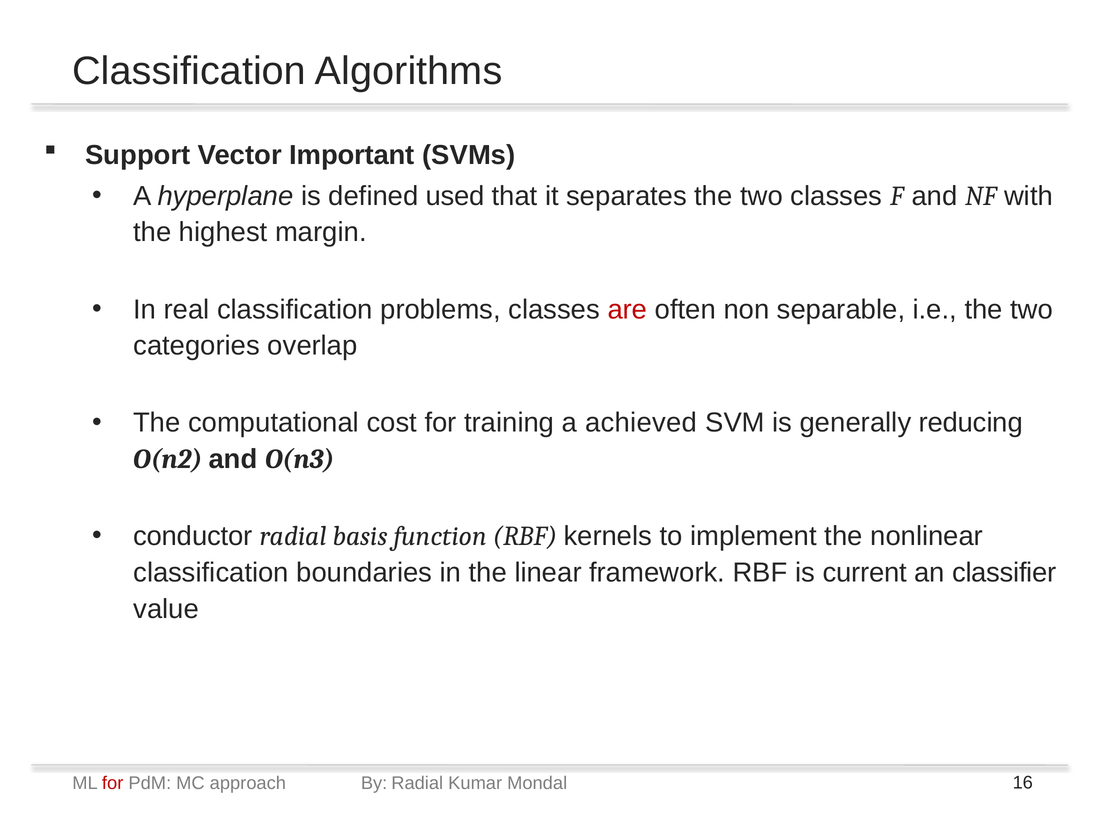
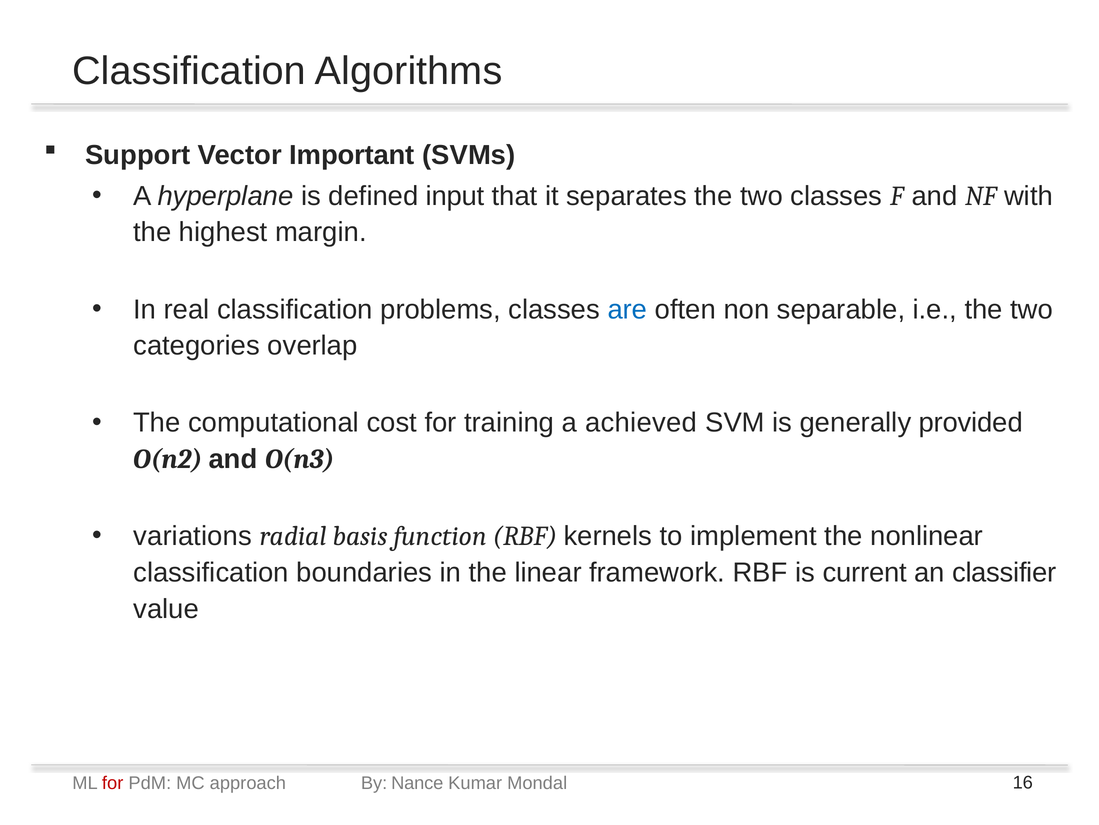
used: used -> input
are colour: red -> blue
reducing: reducing -> provided
conductor: conductor -> variations
By Radial: Radial -> Nance
